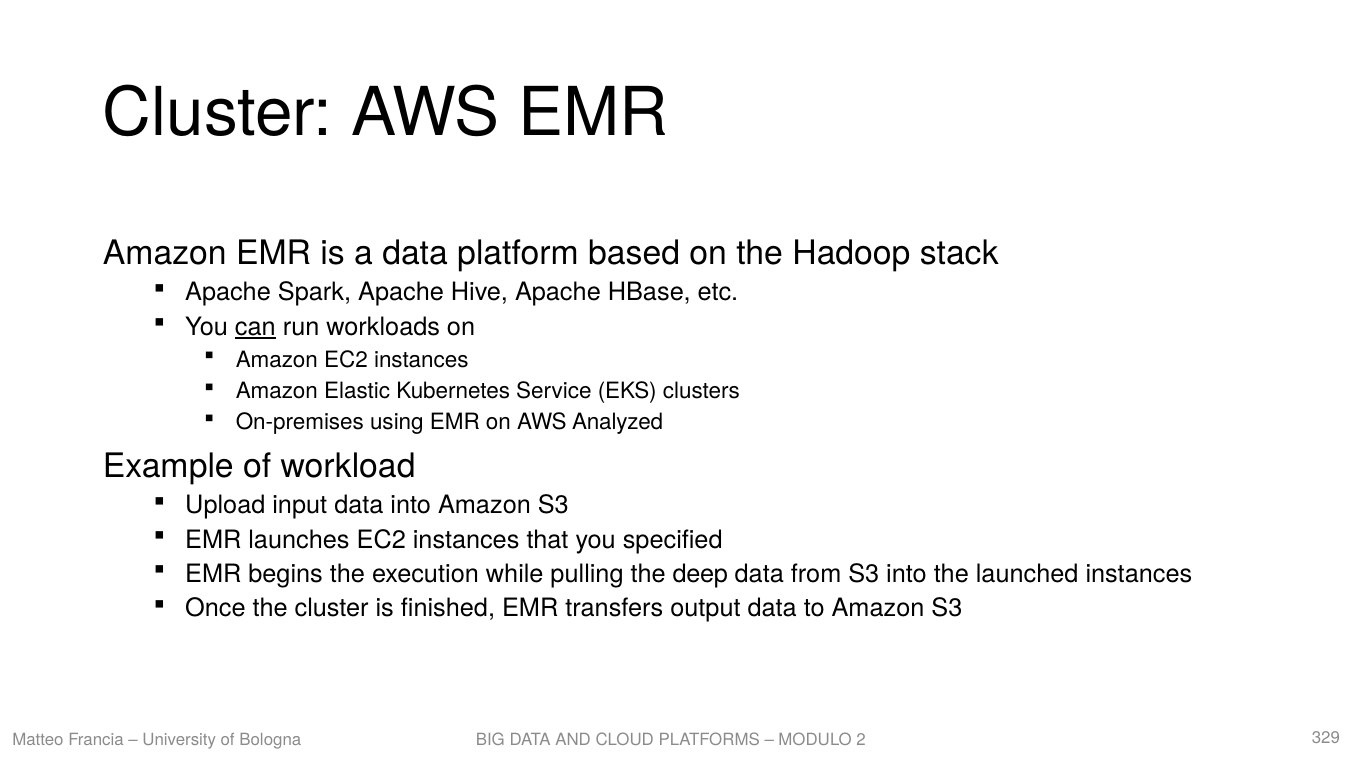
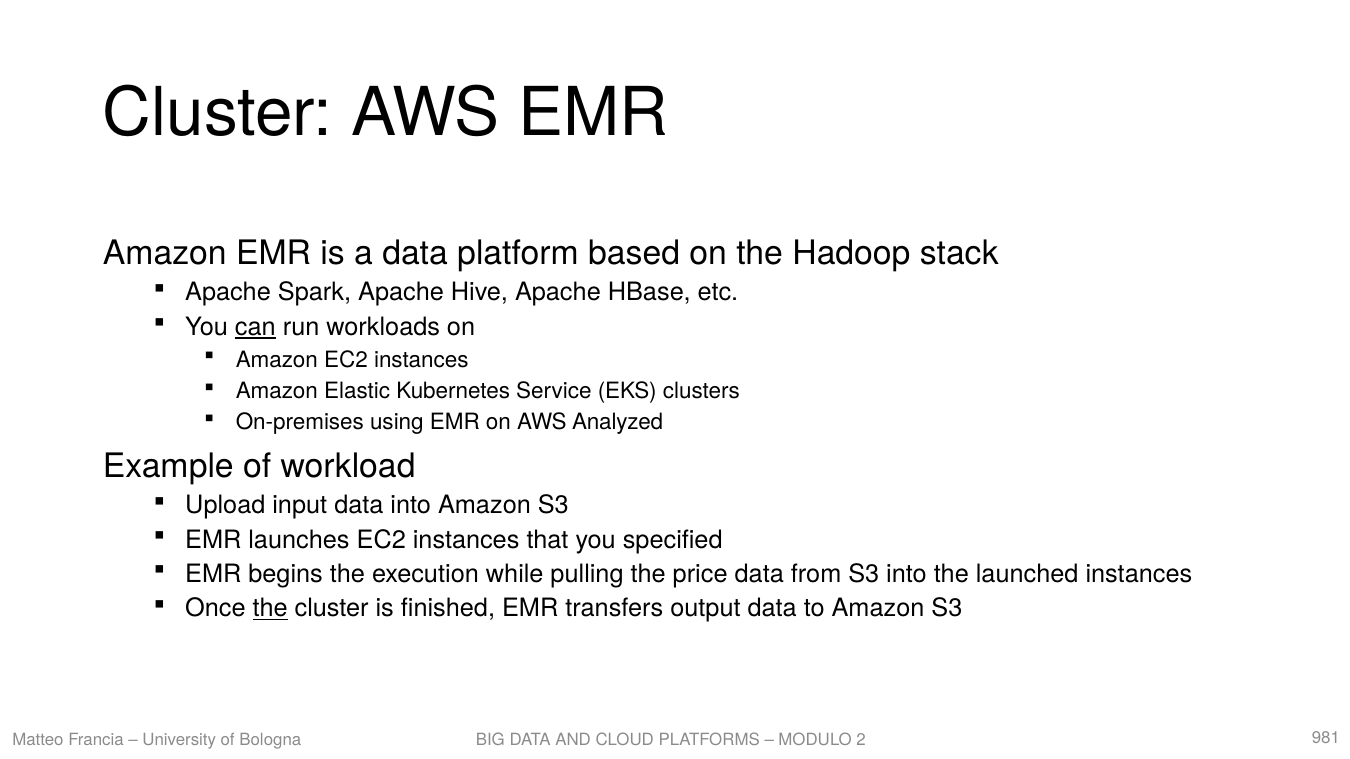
deep: deep -> price
the at (270, 609) underline: none -> present
329: 329 -> 981
